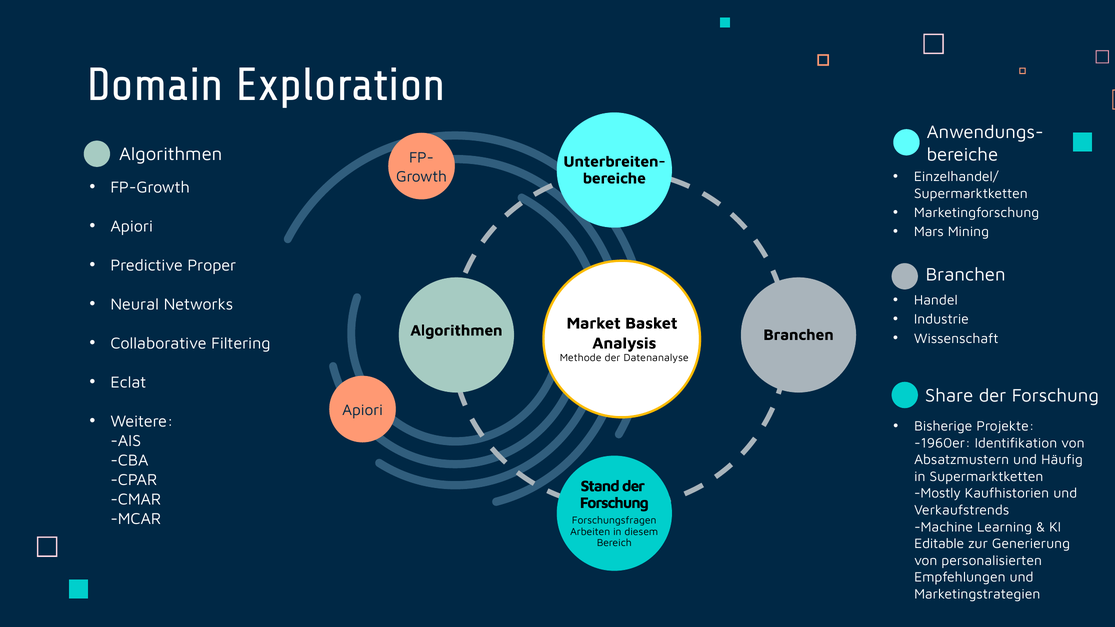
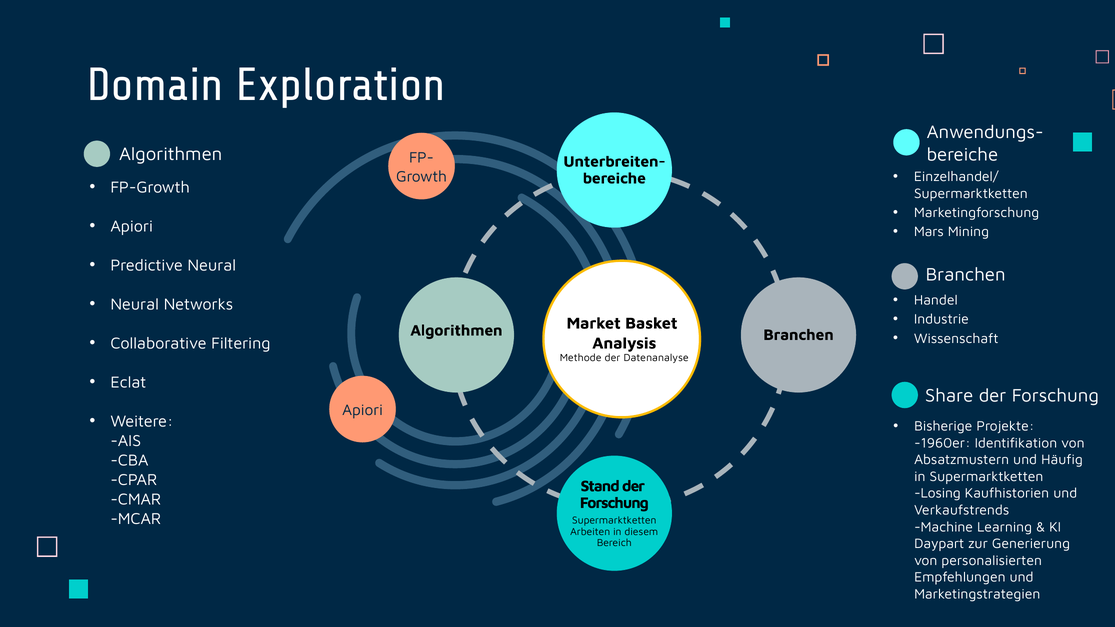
Predictive Proper: Proper -> Neural
Mostly: Mostly -> Losing
Forschungsfragen at (614, 521): Forschungsfragen -> Supermarktketten
Editable: Editable -> Daypart
